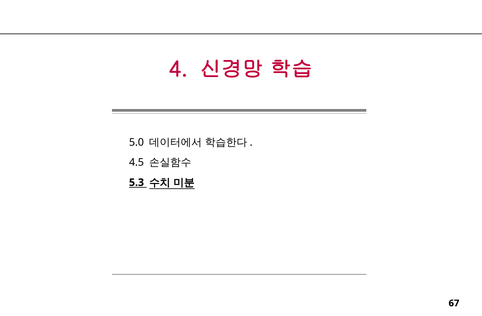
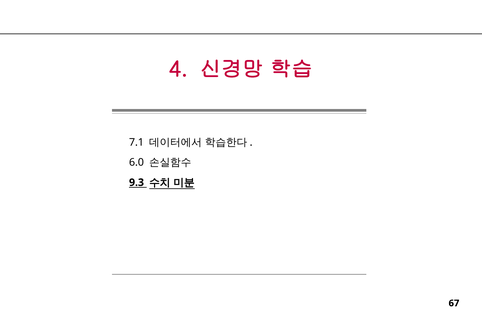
5.0: 5.0 -> 7.1
4.5: 4.5 -> 6.0
5.3: 5.3 -> 9.3
